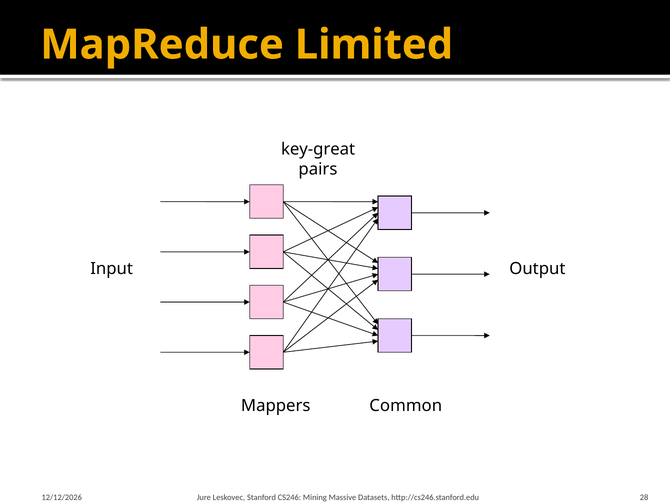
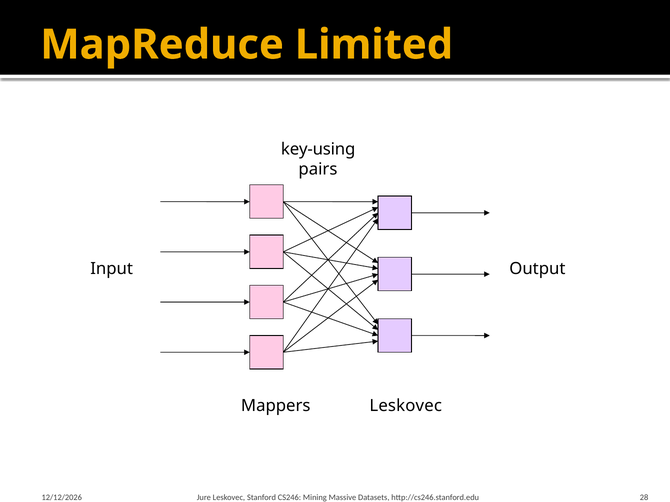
key-great: key-great -> key-using
Mappers Common: Common -> Leskovec
